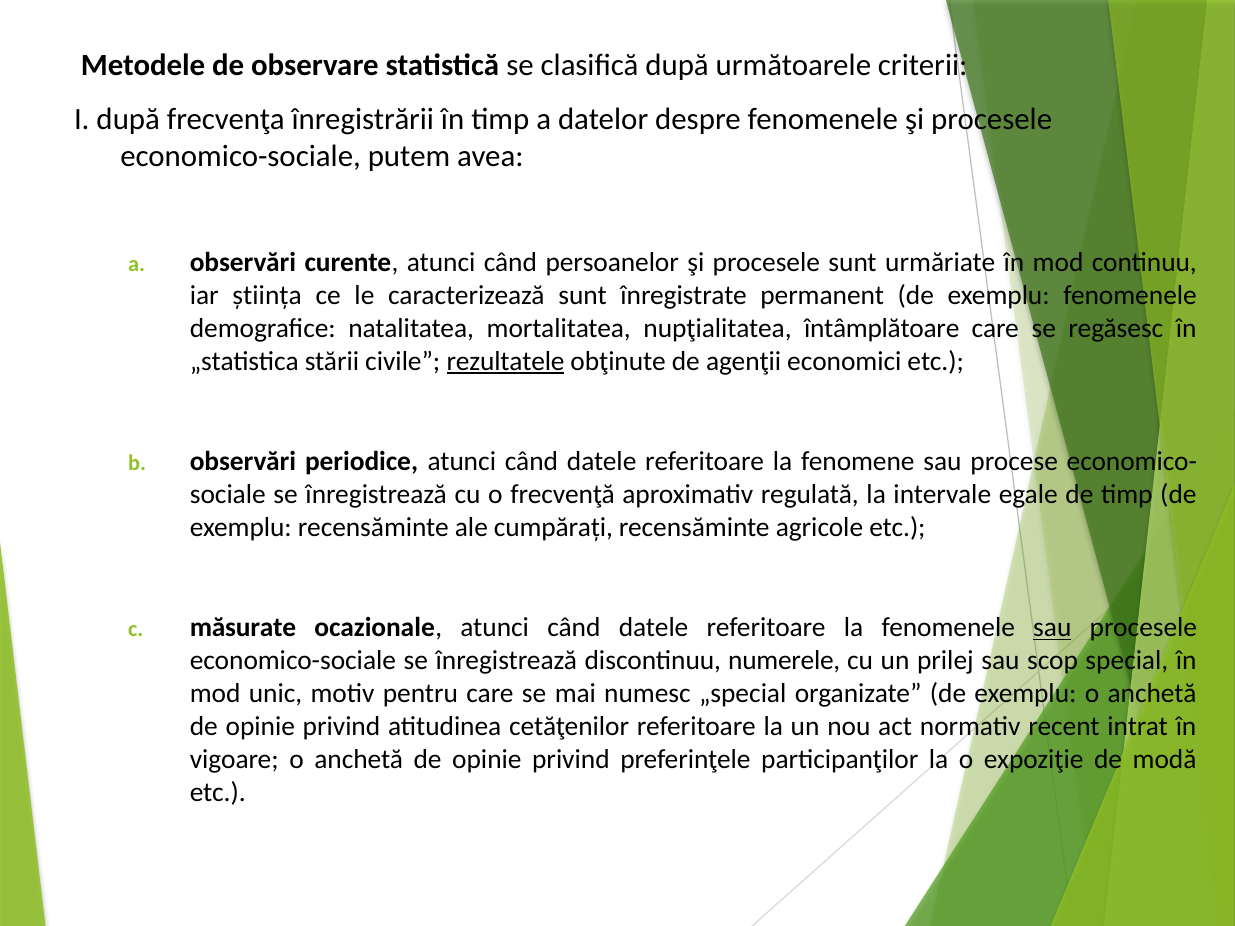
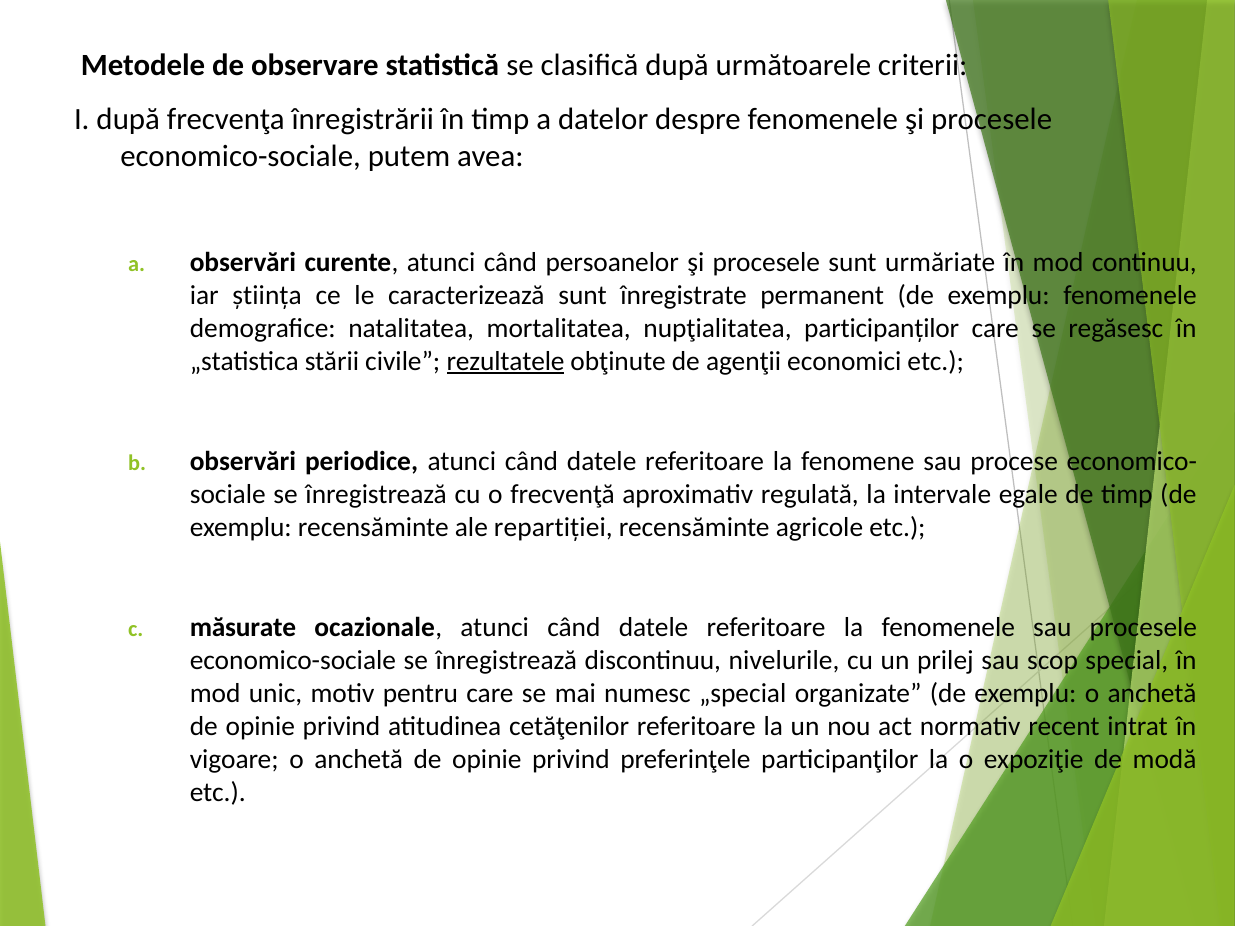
întâmplătoare: întâmplătoare -> participanților
cumpărați: cumpărați -> repartiției
sau at (1052, 628) underline: present -> none
numerele: numerele -> nivelurile
